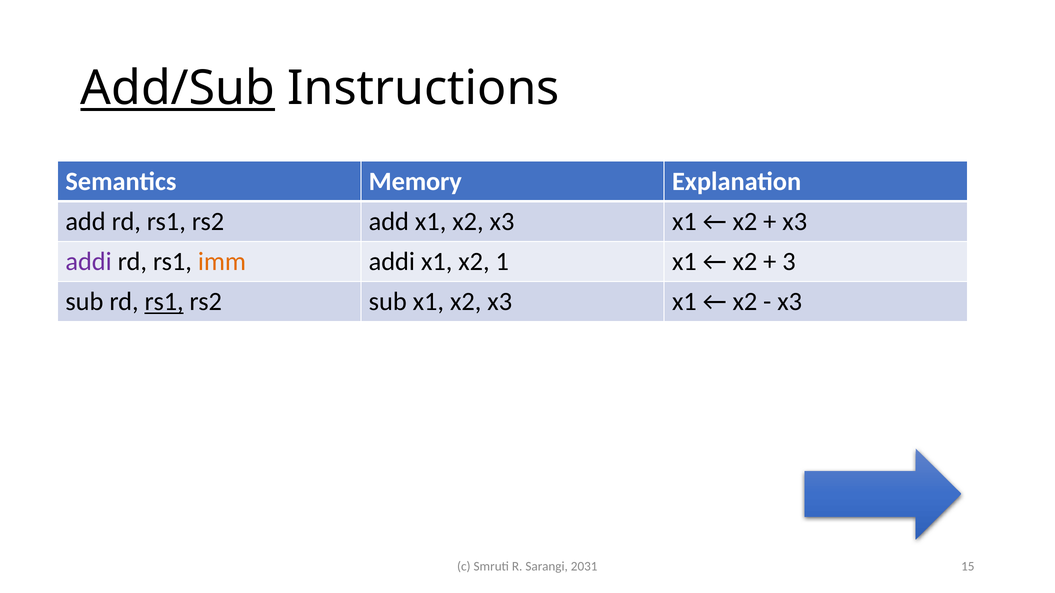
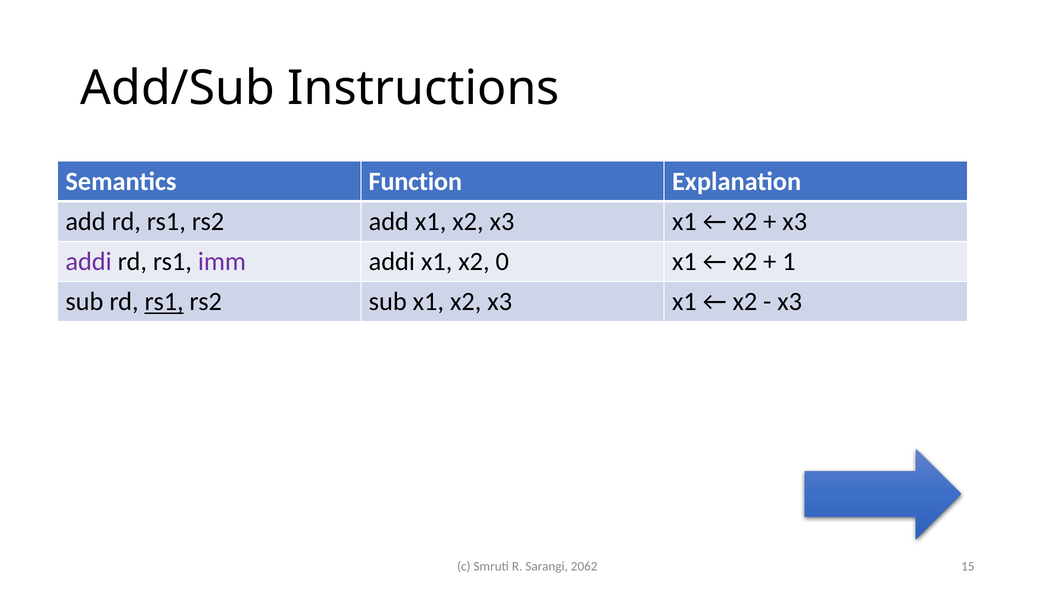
Add/Sub underline: present -> none
Memory: Memory -> Function
imm colour: orange -> purple
1: 1 -> 0
3: 3 -> 1
2031: 2031 -> 2062
